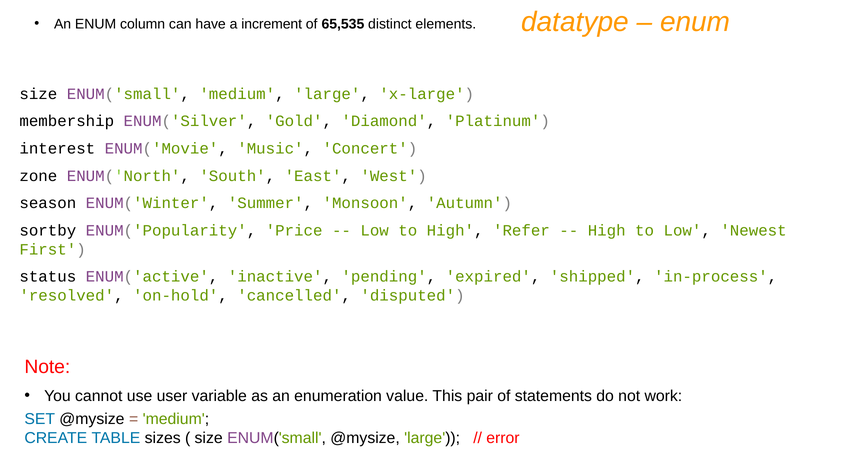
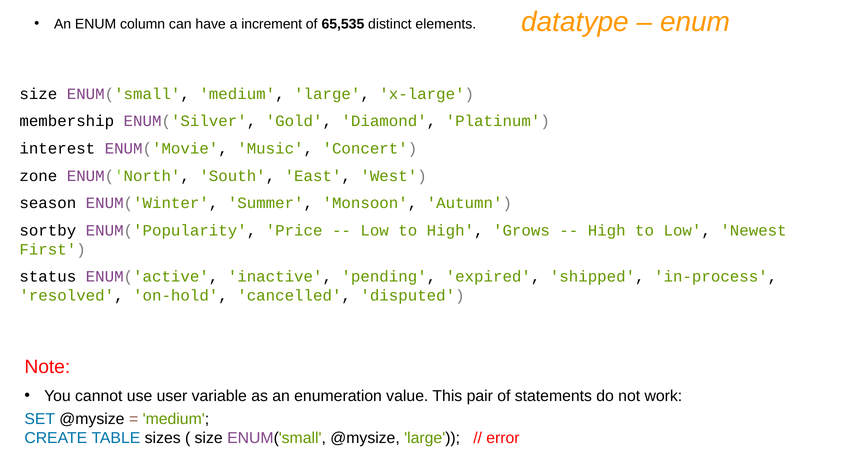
Refer: Refer -> Grows
